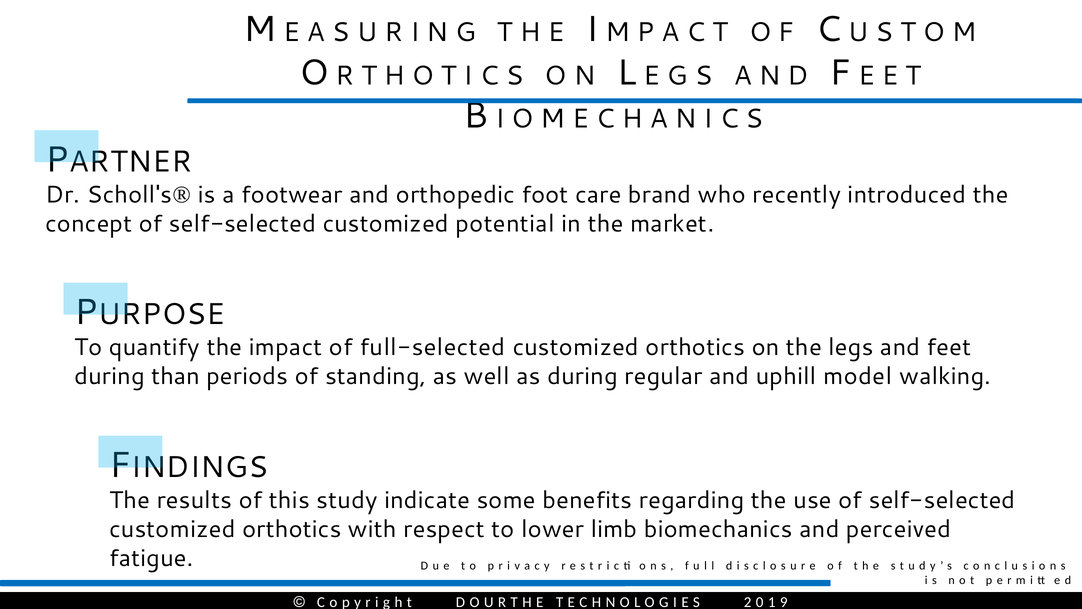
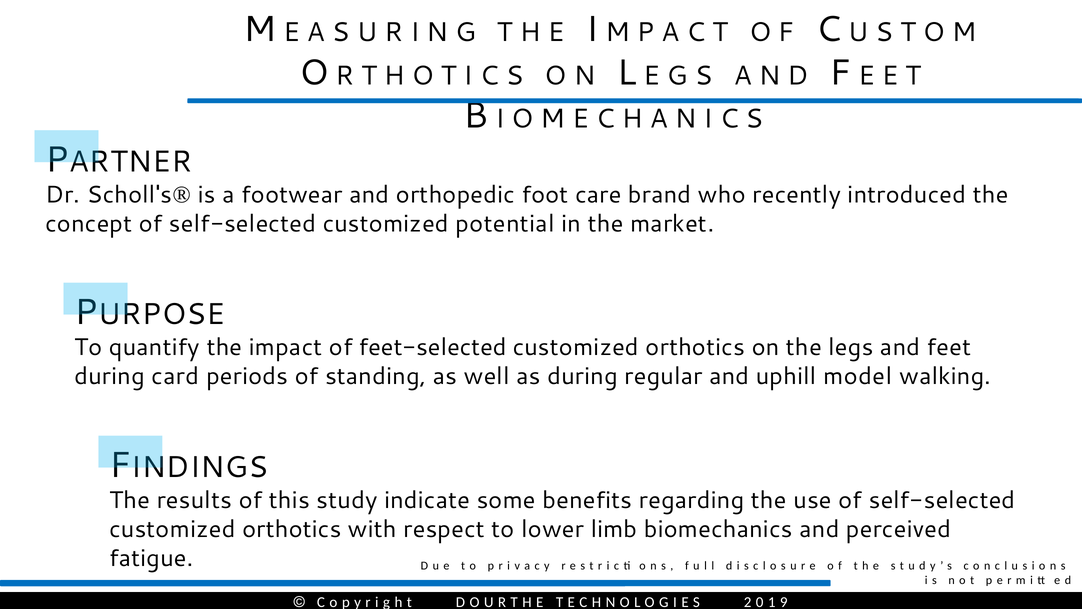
full-selected: full-selected -> feet-selected
than: than -> card
